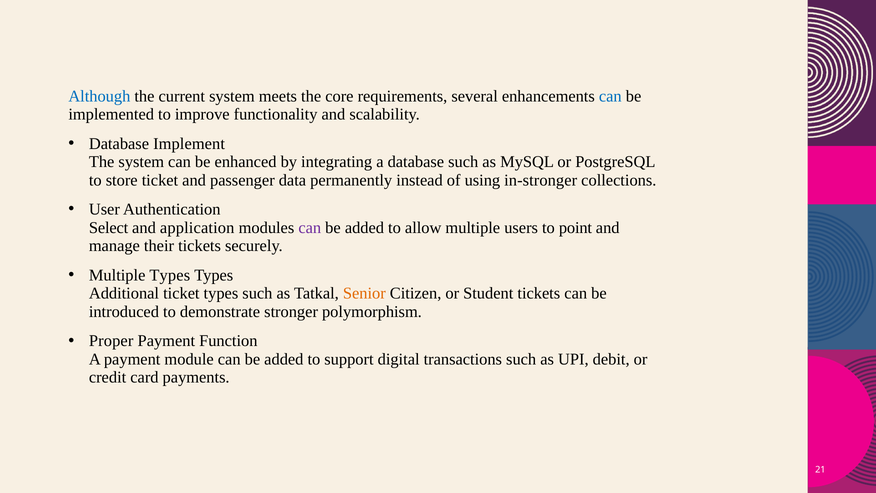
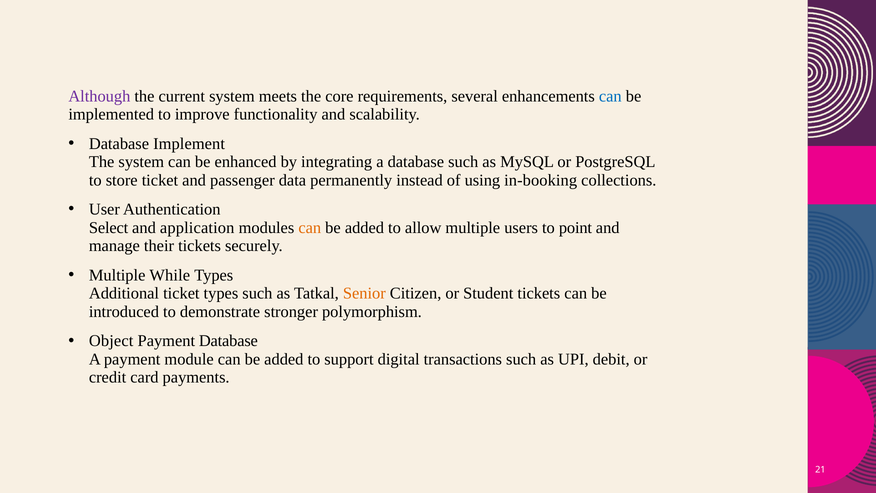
Although colour: blue -> purple
in-stronger: in-stronger -> in-booking
can at (310, 228) colour: purple -> orange
Multiple Types: Types -> While
Proper: Proper -> Object
Payment Function: Function -> Database
